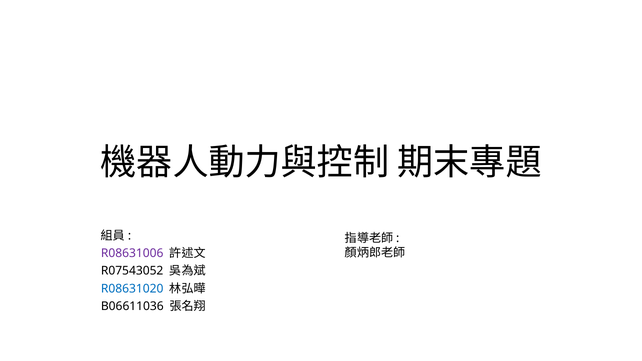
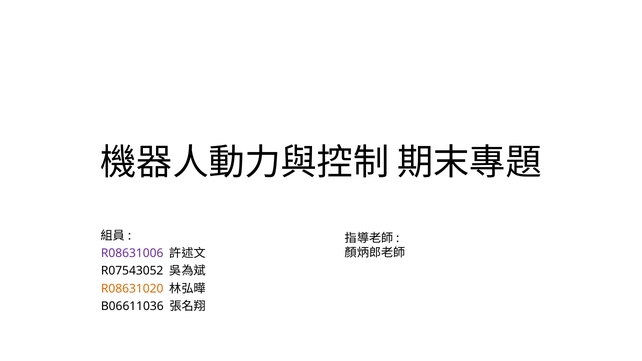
R08631020 colour: blue -> orange
